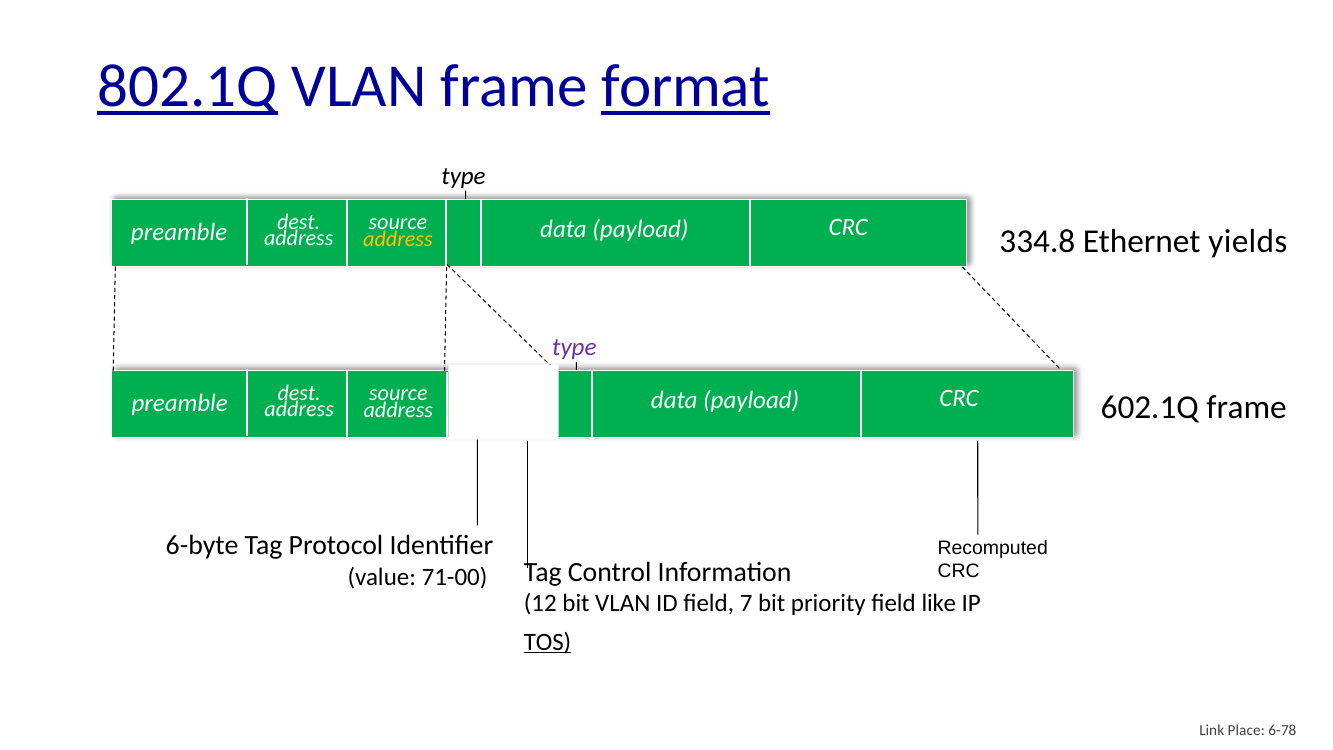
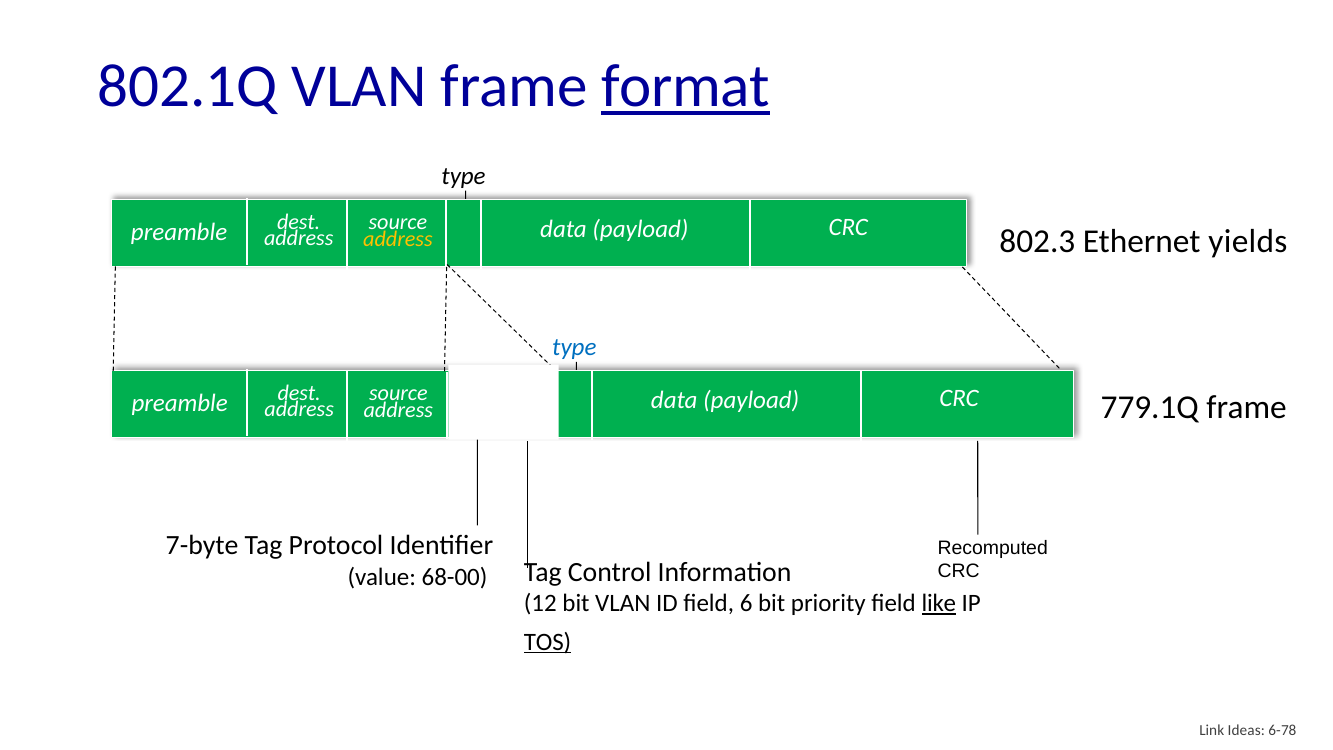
802.1Q underline: present -> none
334.8: 334.8 -> 802.3
type at (574, 347) colour: purple -> blue
602.1Q: 602.1Q -> 779.1Q
6-byte: 6-byte -> 7-byte
71-00: 71-00 -> 68-00
7: 7 -> 6
like underline: none -> present
Place: Place -> Ideas
